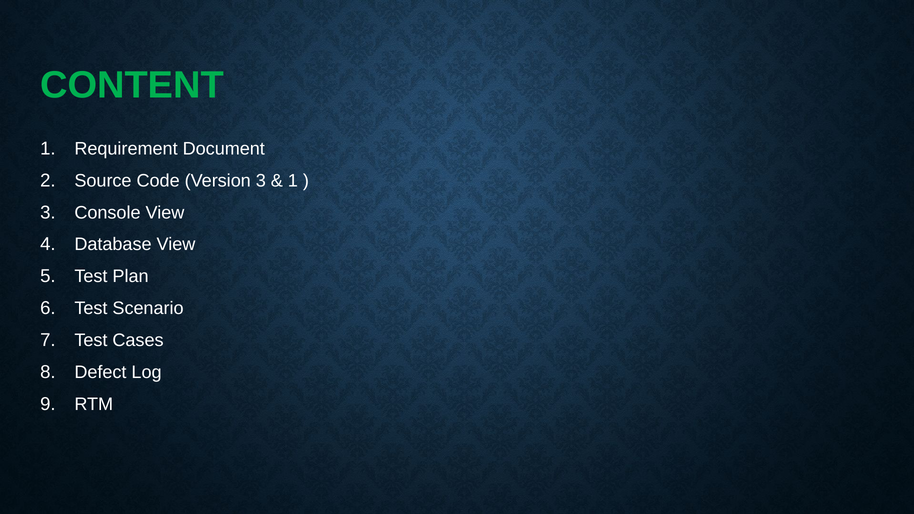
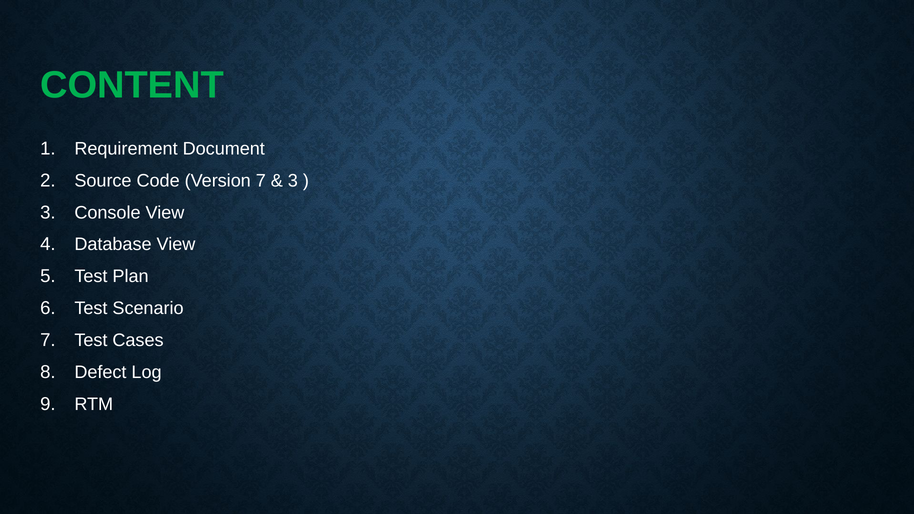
Version 3: 3 -> 7
1 at (293, 181): 1 -> 3
